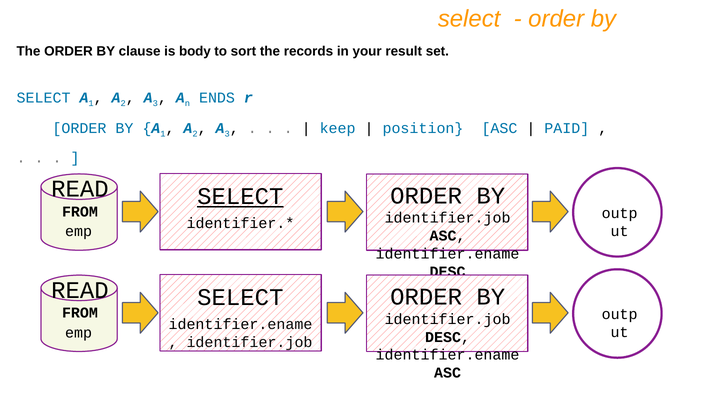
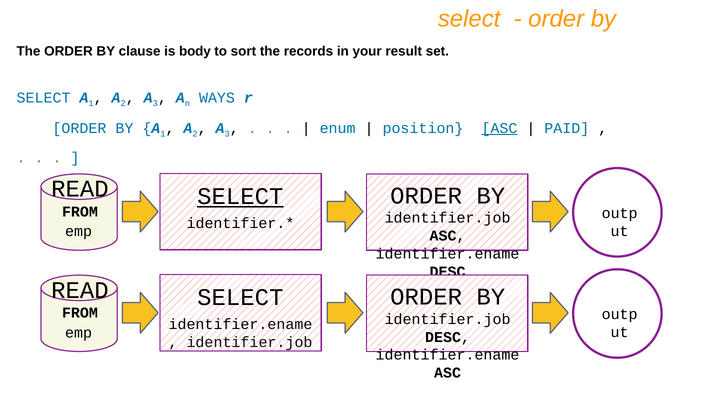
ENDS: ENDS -> WAYS
keep: keep -> enum
ASC at (499, 128) underline: none -> present
